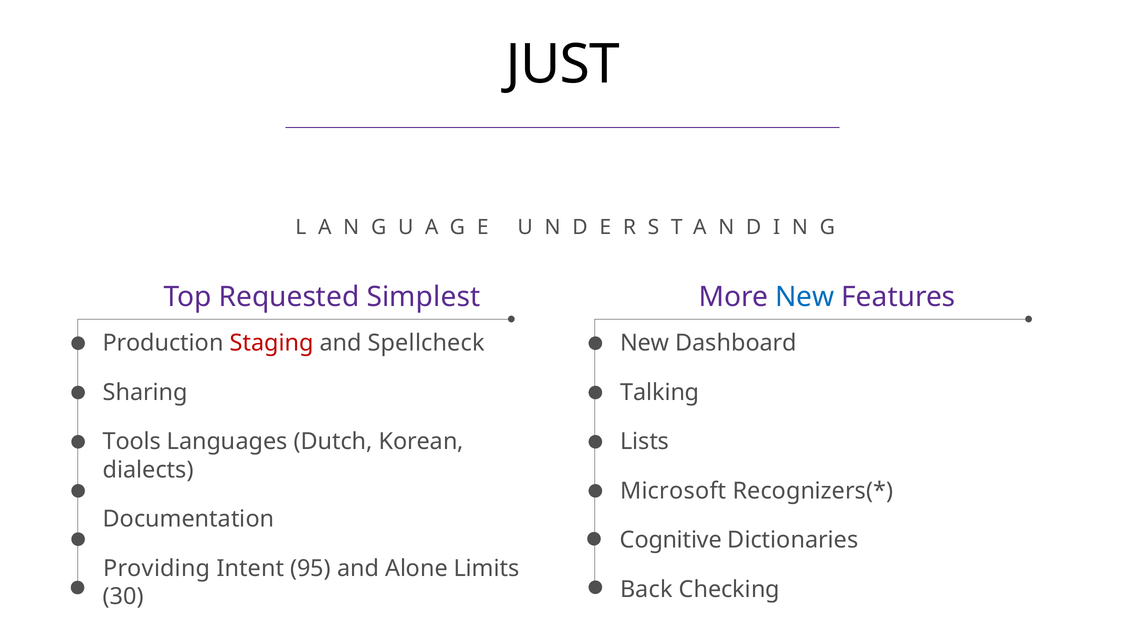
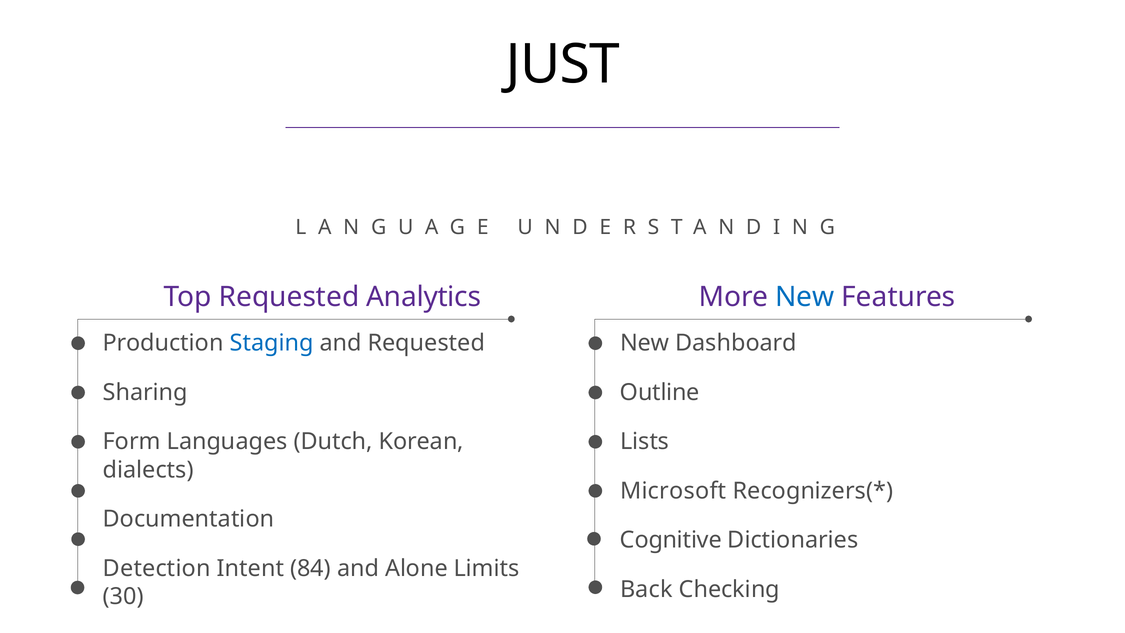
Simplest: Simplest -> Analytics
Staging colour: red -> blue
and Spellcheck: Spellcheck -> Requested
Talking: Talking -> Outline
Tools: Tools -> Form
Providing: Providing -> Detection
95: 95 -> 84
